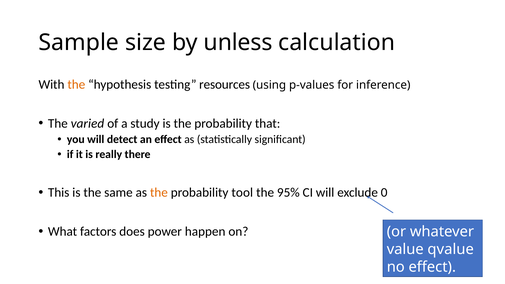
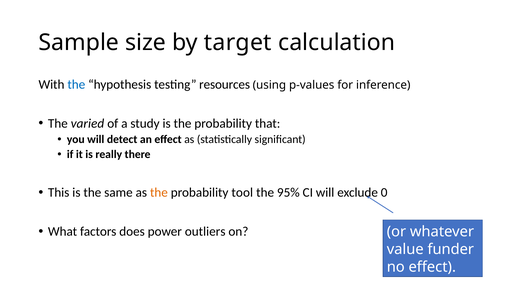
unless: unless -> target
the at (76, 85) colour: orange -> blue
happen: happen -> outliers
qvalue: qvalue -> funder
